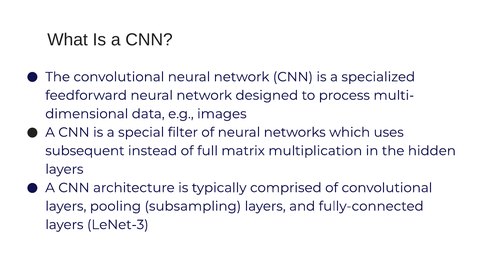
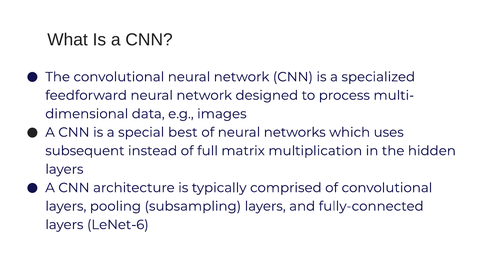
filter: filter -> best
LeNet-3: LeNet-3 -> LeNet-6
